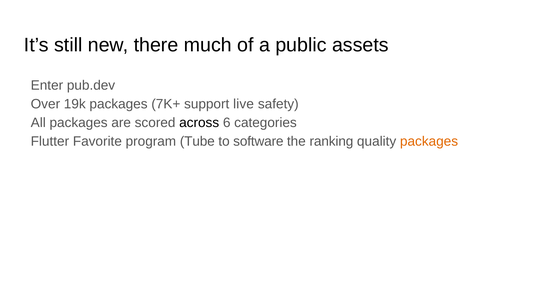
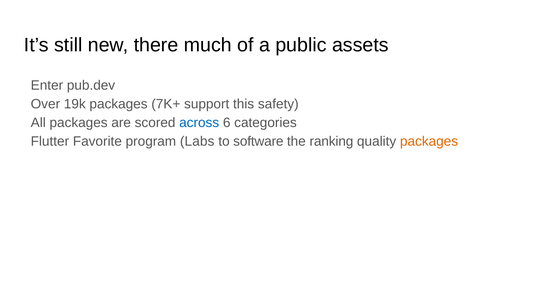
live: live -> this
across colour: black -> blue
Tube: Tube -> Labs
